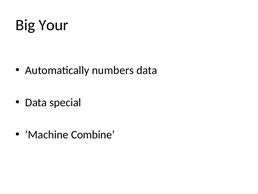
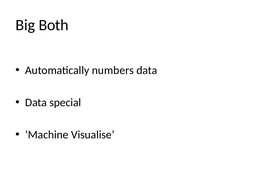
Your: Your -> Both
Combine: Combine -> Visualise
